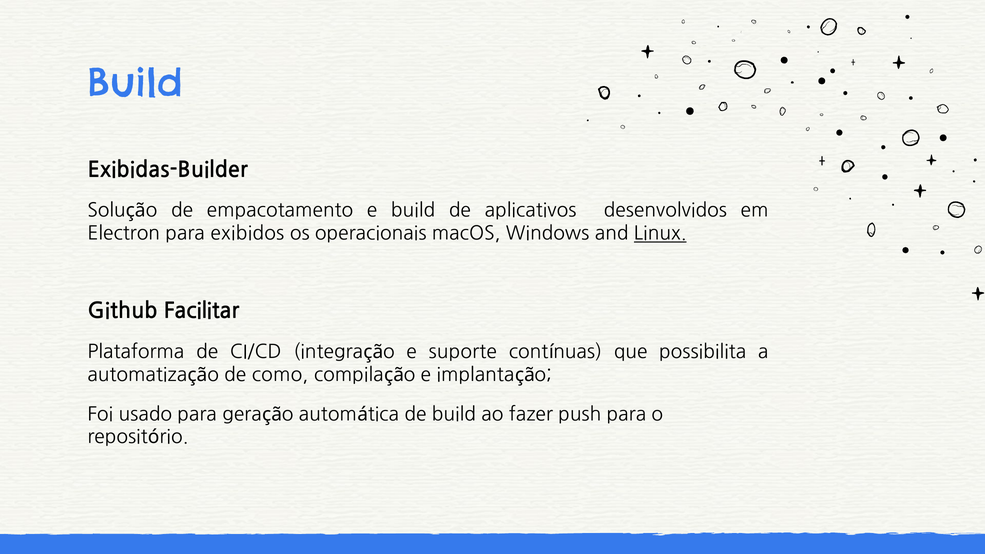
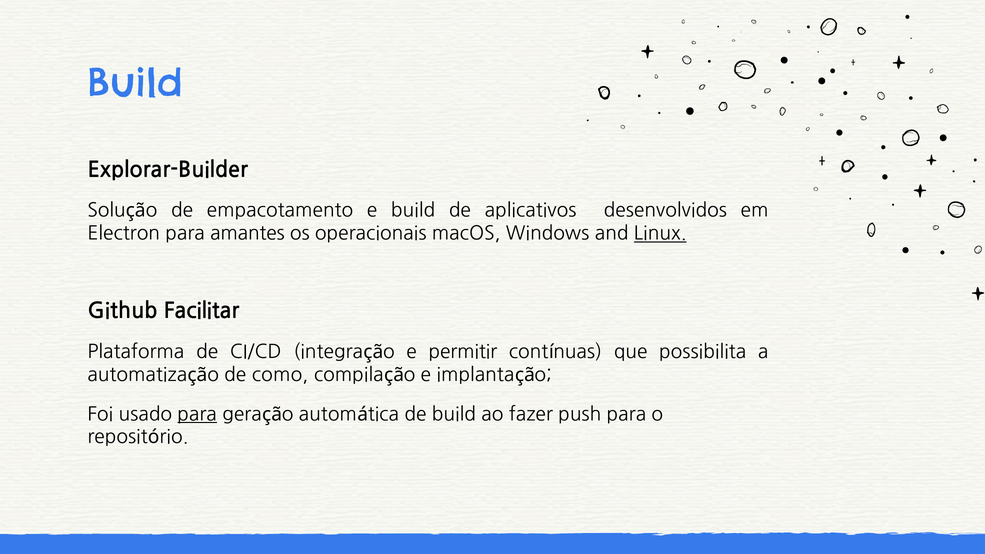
Exibidas-Builder: Exibidas-Builder -> Explorar-Builder
exibidos: exibidos -> amantes
suporte: suporte -> permitir
para at (197, 414) underline: none -> present
